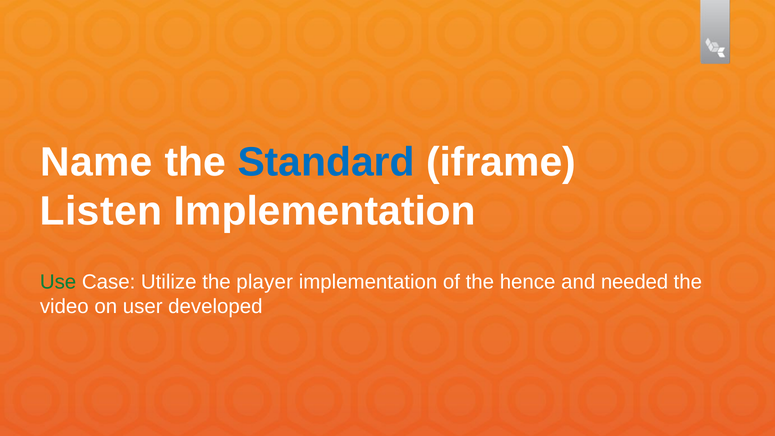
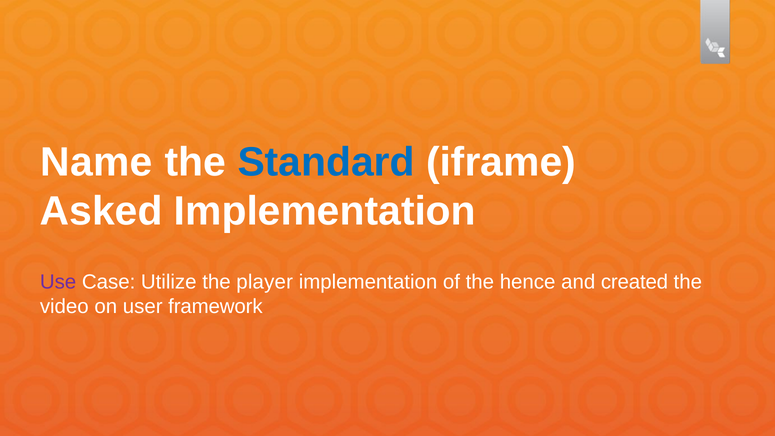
Listen: Listen -> Asked
Use colour: green -> purple
needed: needed -> created
developed: developed -> framework
